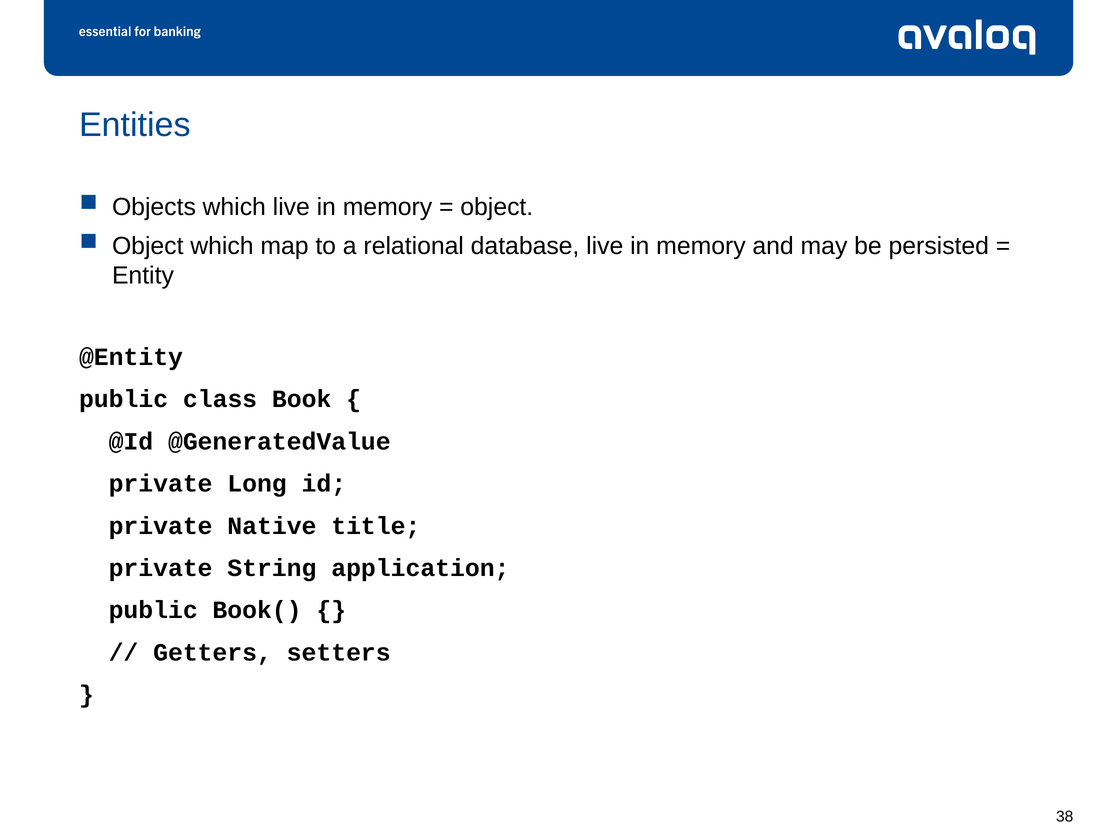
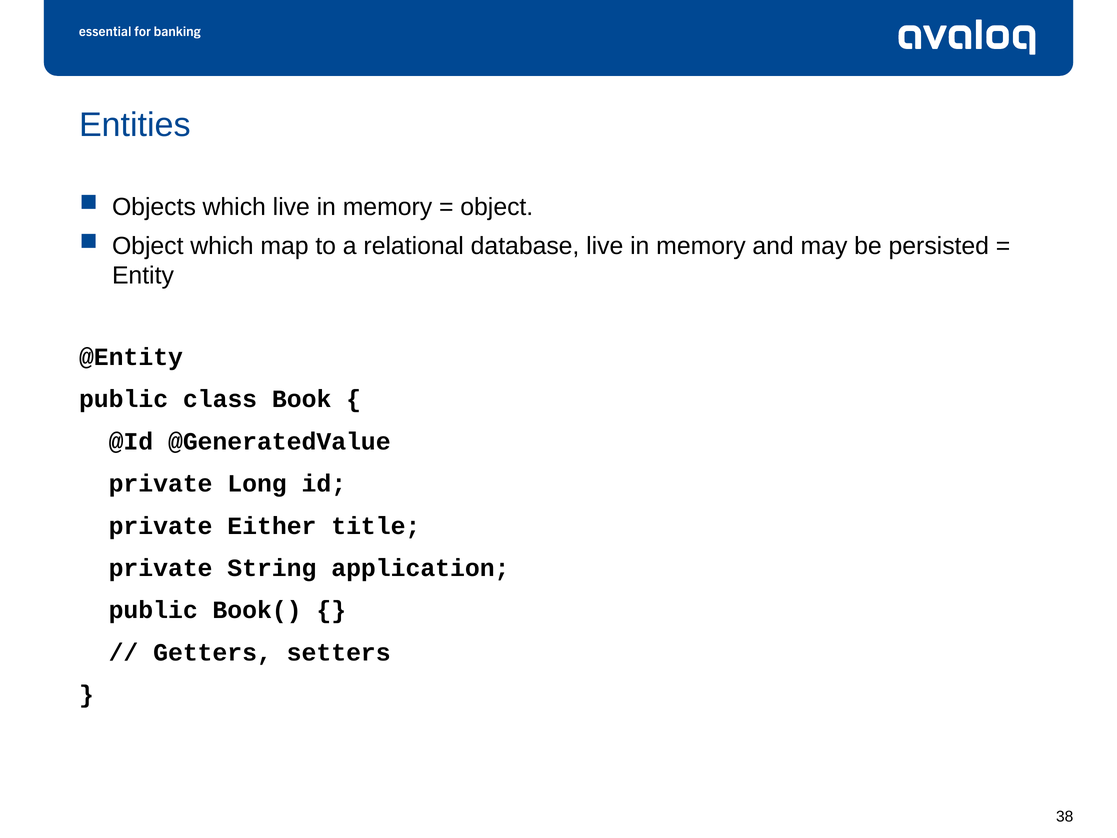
Native: Native -> Either
